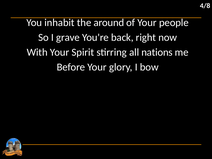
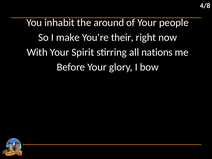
grave: grave -> make
back: back -> their
